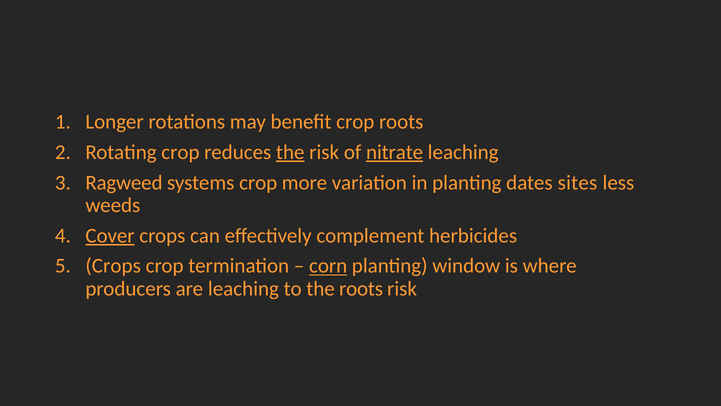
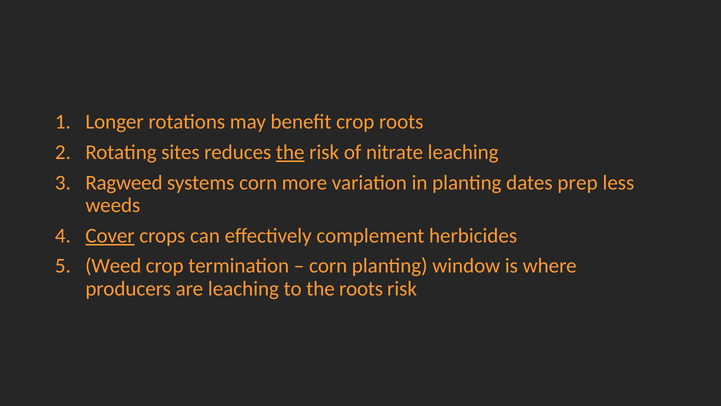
Rotating crop: crop -> sites
nitrate underline: present -> none
systems crop: crop -> corn
sites: sites -> prep
Crops at (113, 266): Crops -> Weed
corn at (328, 266) underline: present -> none
